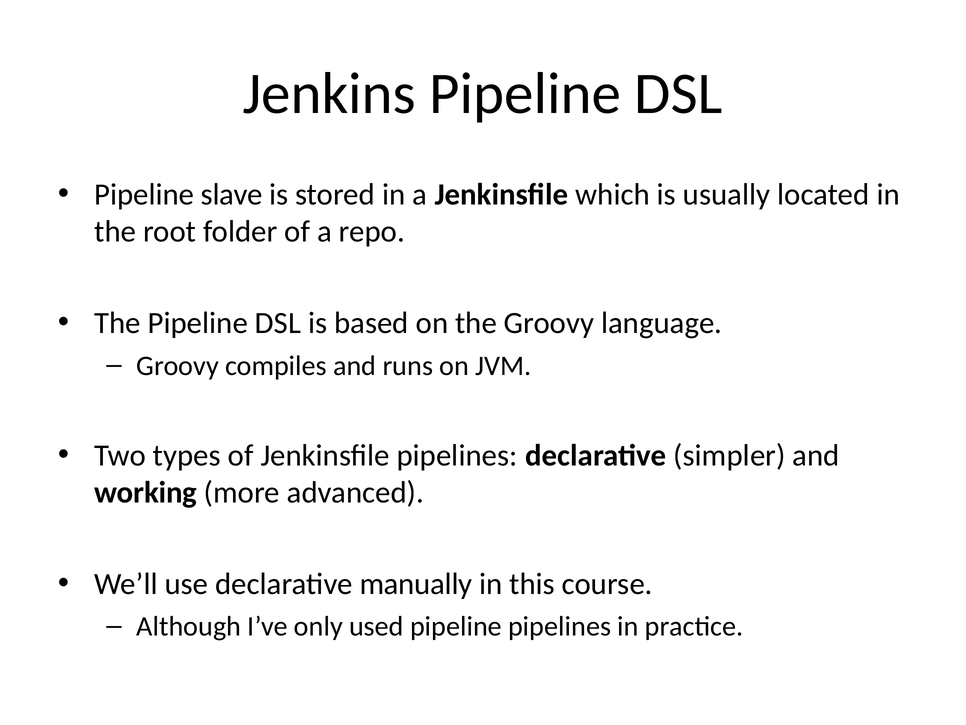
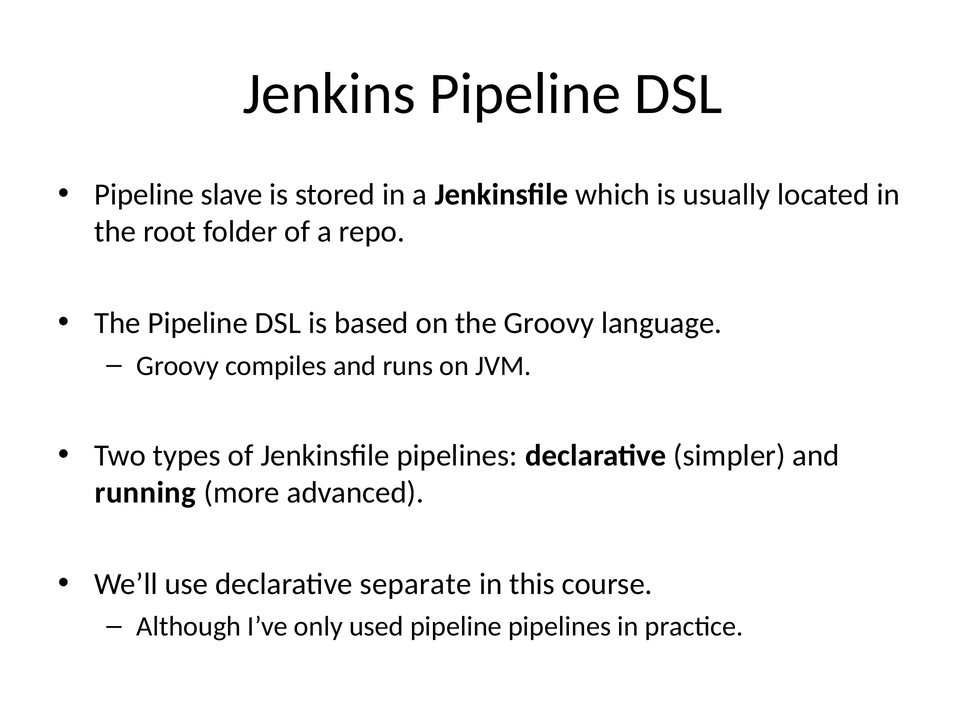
working: working -> running
manually: manually -> separate
